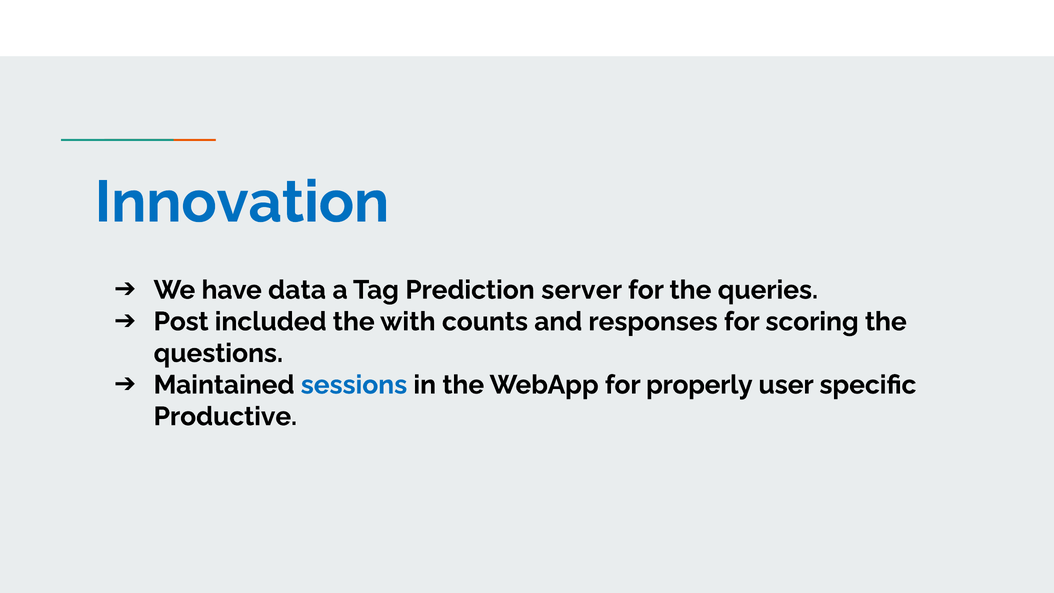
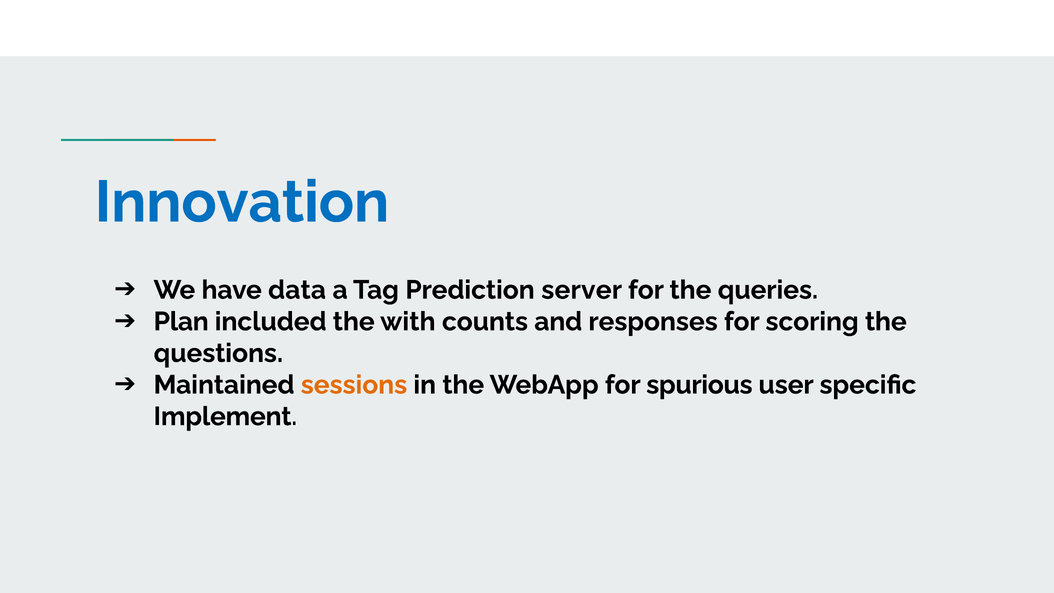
Post: Post -> Plan
sessions colour: blue -> orange
properly: properly -> spurious
Productive: Productive -> Implement
